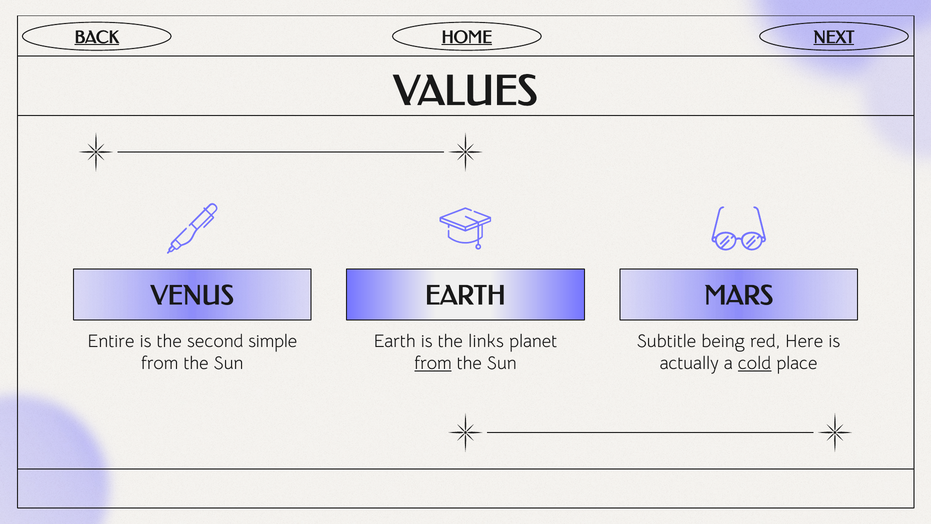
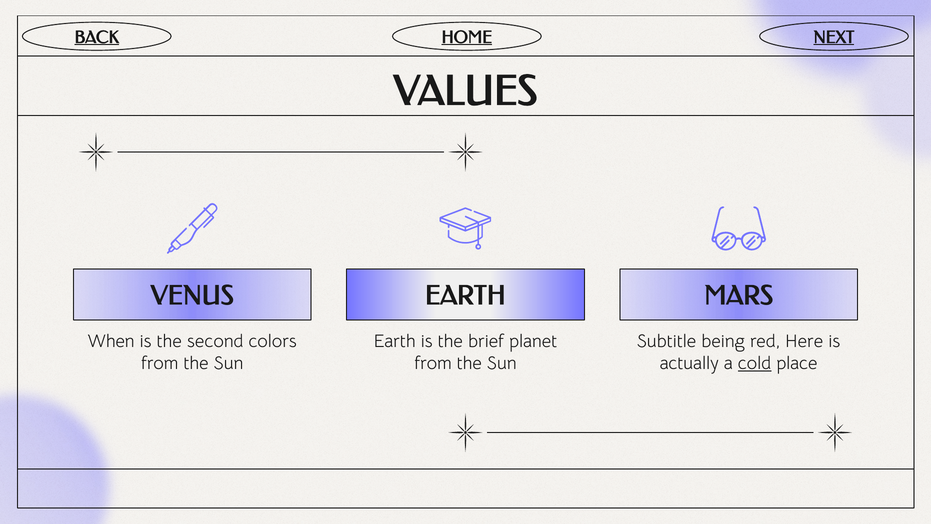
Entire: Entire -> When
simple: simple -> colors
links: links -> brief
from at (433, 363) underline: present -> none
